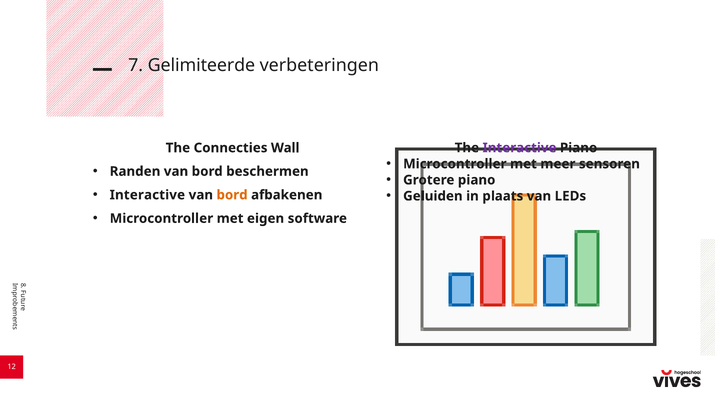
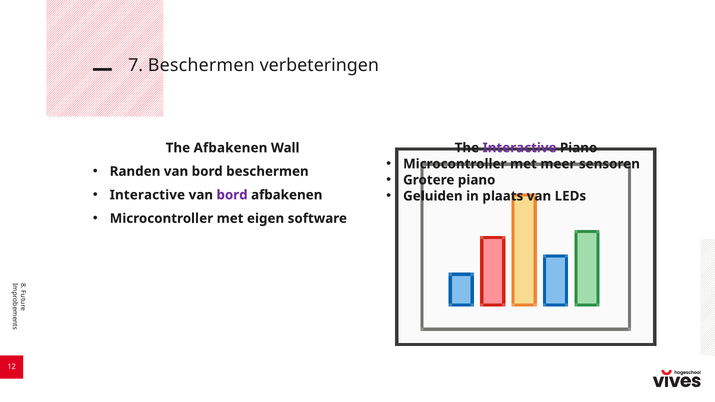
7 Gelimiteerde: Gelimiteerde -> Beschermen
The Connecties: Connecties -> Afbakenen
bord at (232, 195) colour: orange -> purple
